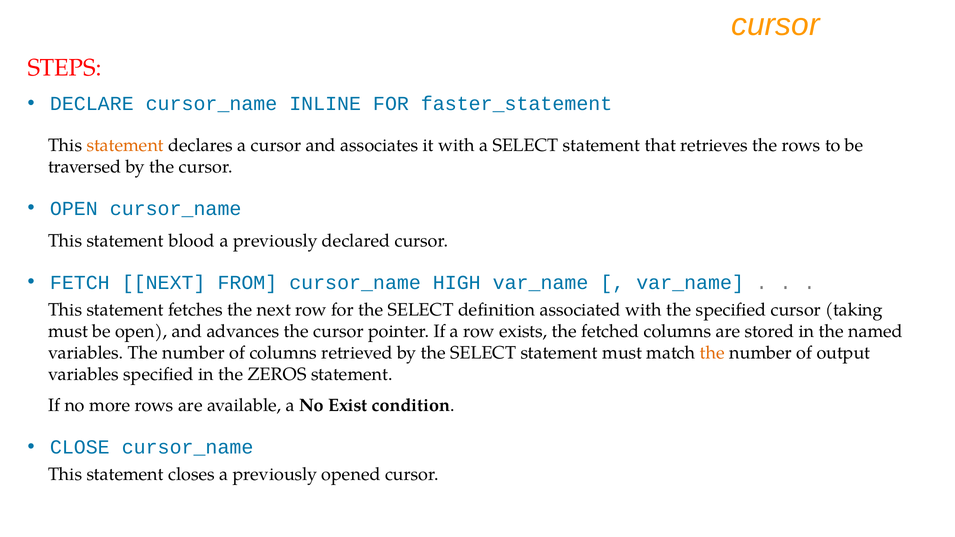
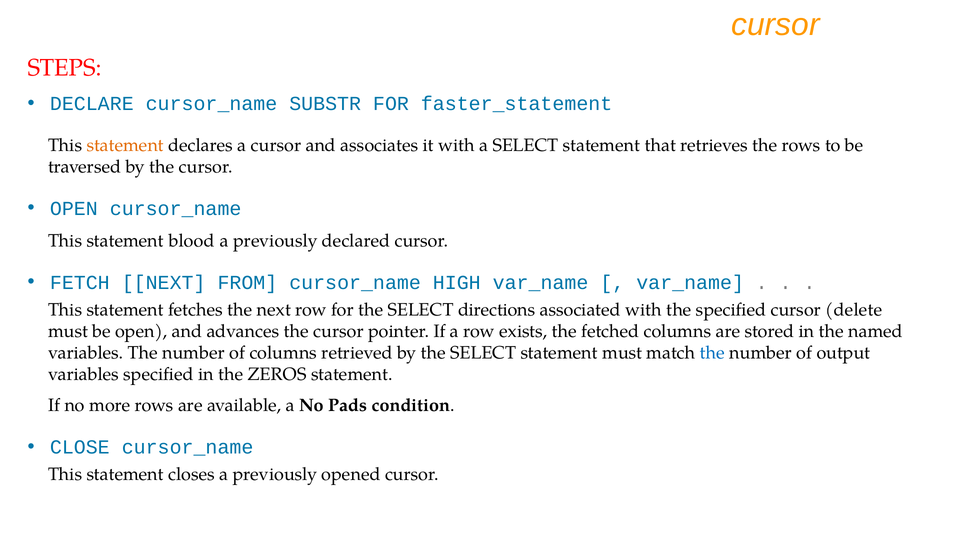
INLINE: INLINE -> SUBSTR
definition: definition -> directions
taking: taking -> delete
the at (712, 353) colour: orange -> blue
Exist: Exist -> Pads
